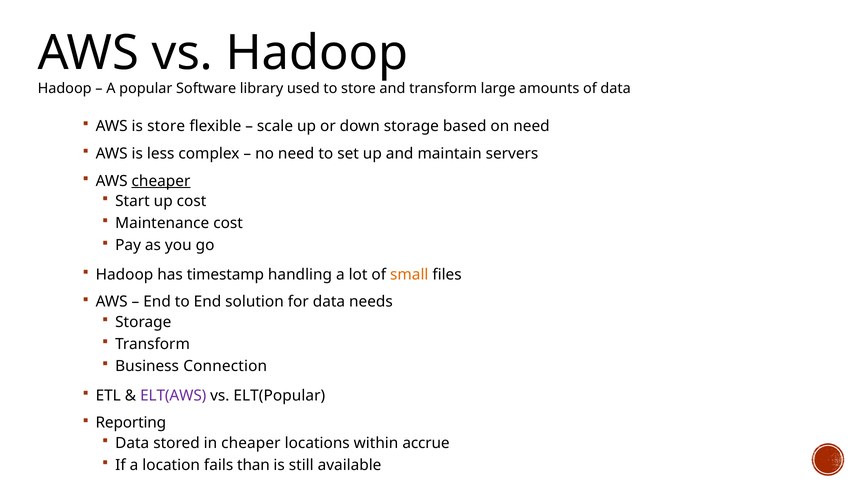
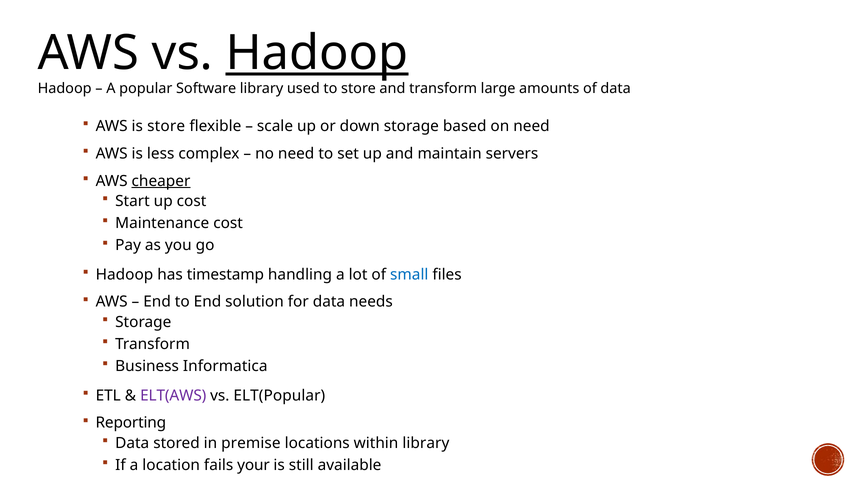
Hadoop at (317, 53) underline: none -> present
small colour: orange -> blue
Connection: Connection -> Informatica
in cheaper: cheaper -> premise
within accrue: accrue -> library
than: than -> your
